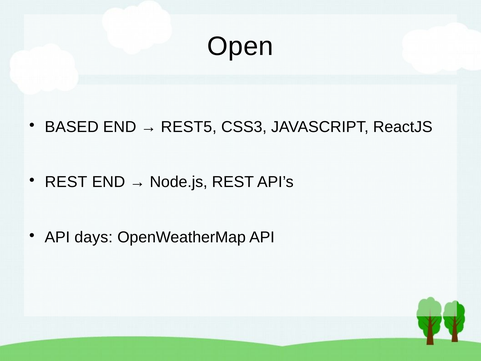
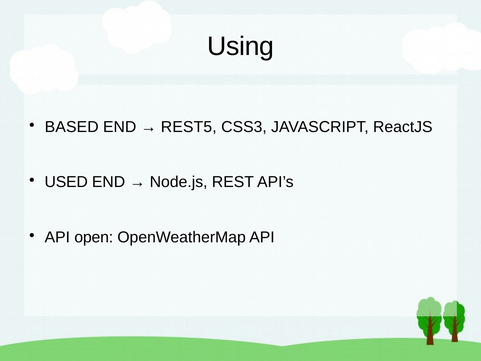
Open: Open -> Using
REST at (66, 182): REST -> USED
days: days -> open
